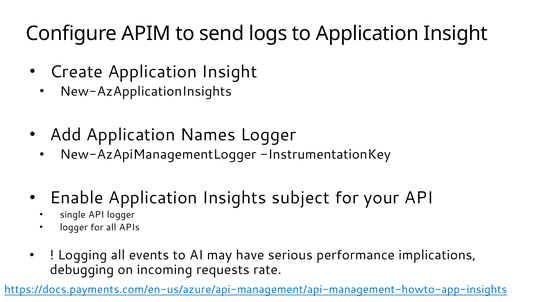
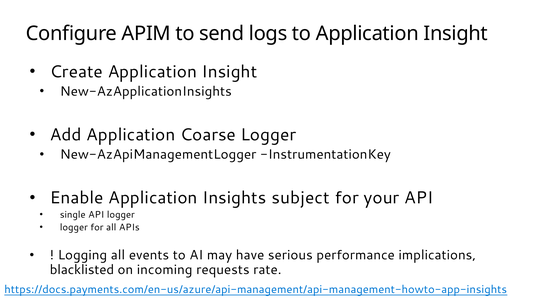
Names: Names -> Coarse
debugging: debugging -> blacklisted
